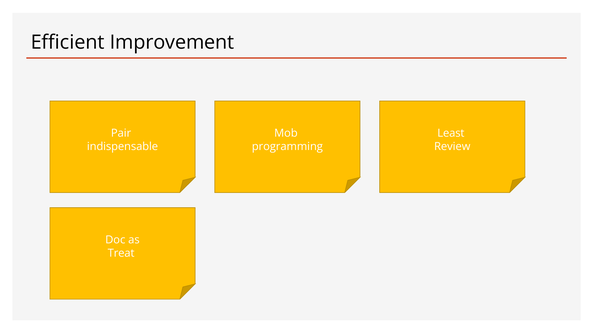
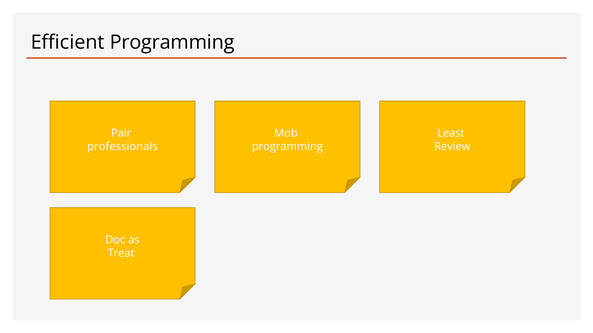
Efficient Improvement: Improvement -> Programming
indispensable: indispensable -> professionals
